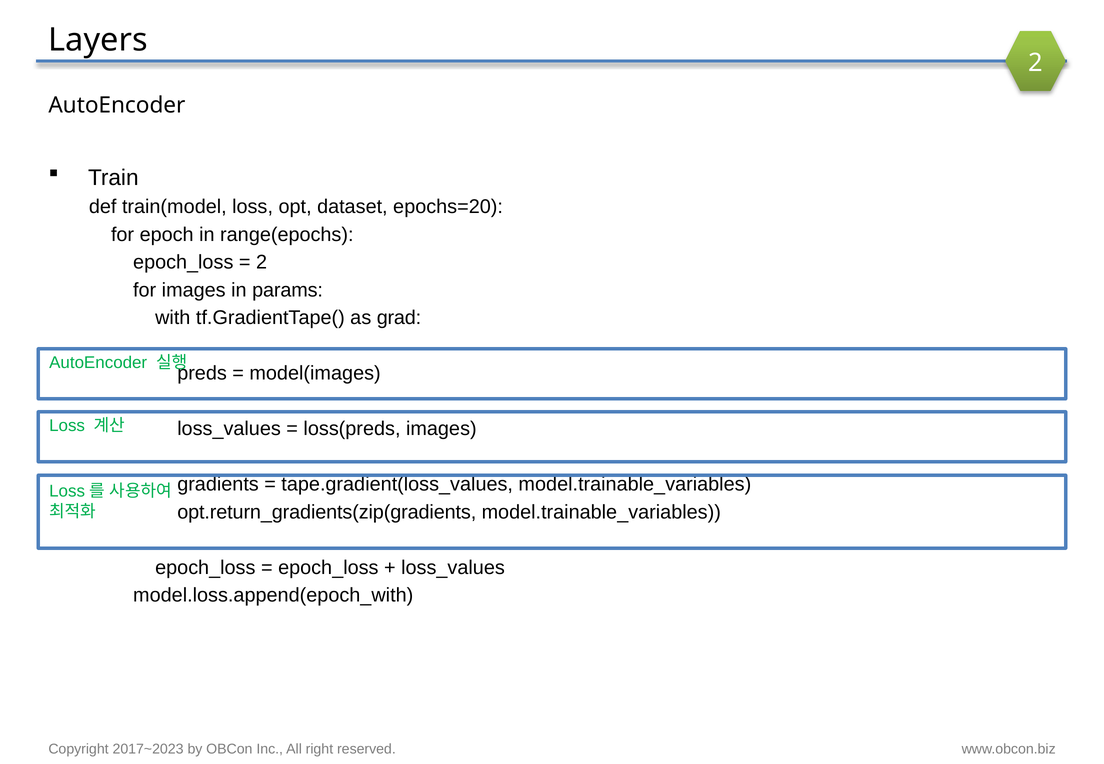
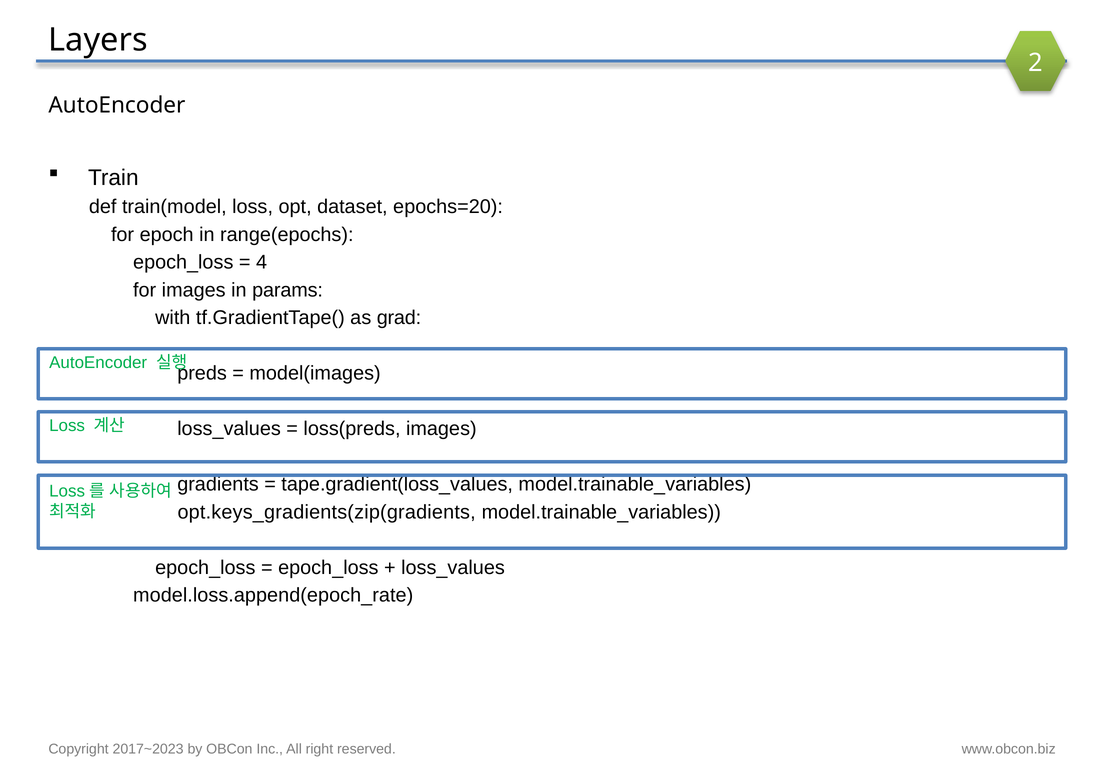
2 at (262, 262): 2 -> 4
opt.return_gradients(zip(gradients: opt.return_gradients(zip(gradients -> opt.keys_gradients(zip(gradients
model.loss.append(epoch_with: model.loss.append(epoch_with -> model.loss.append(epoch_rate
